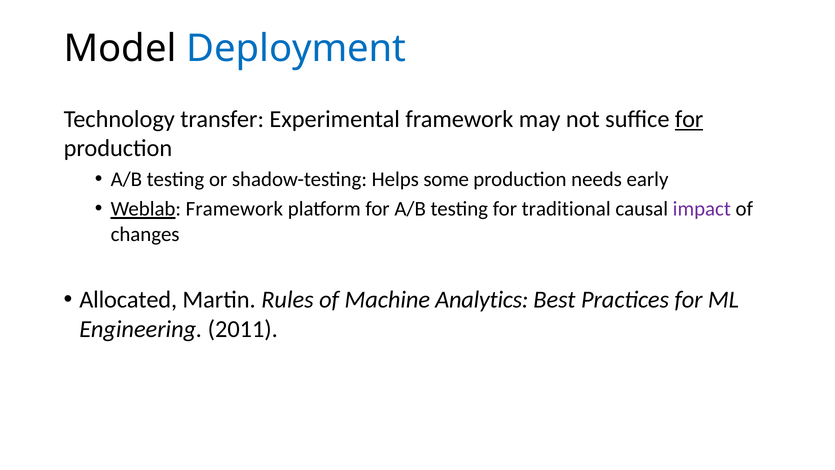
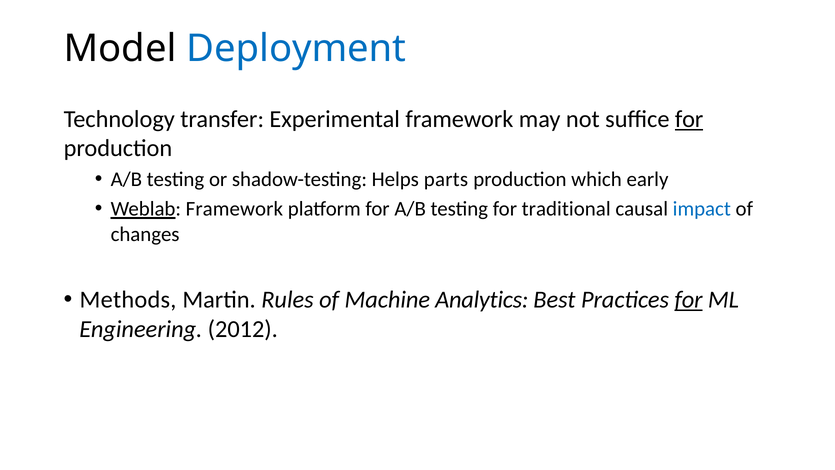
some: some -> parts
needs: needs -> which
impact colour: purple -> blue
Allocated: Allocated -> Methods
for at (689, 300) underline: none -> present
2011: 2011 -> 2012
